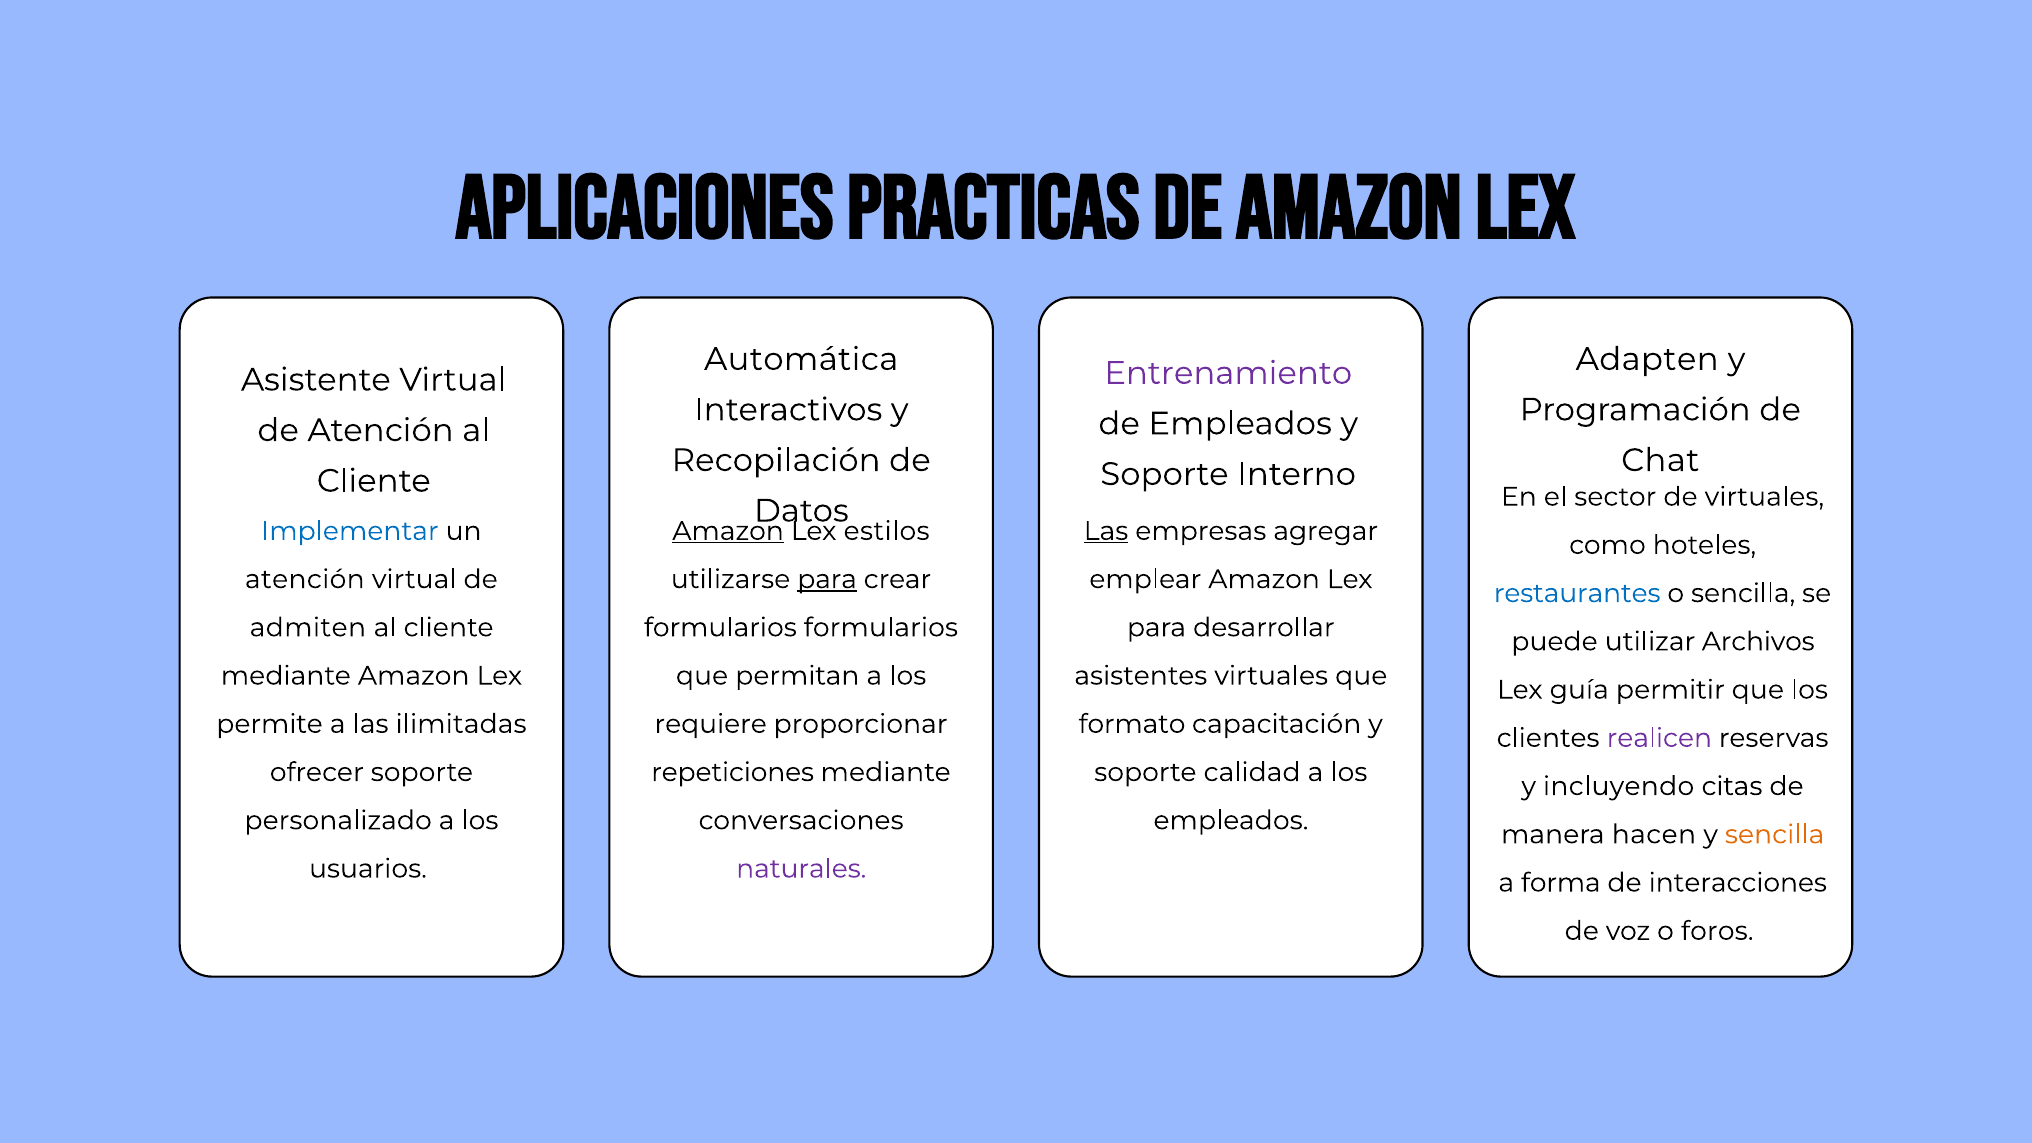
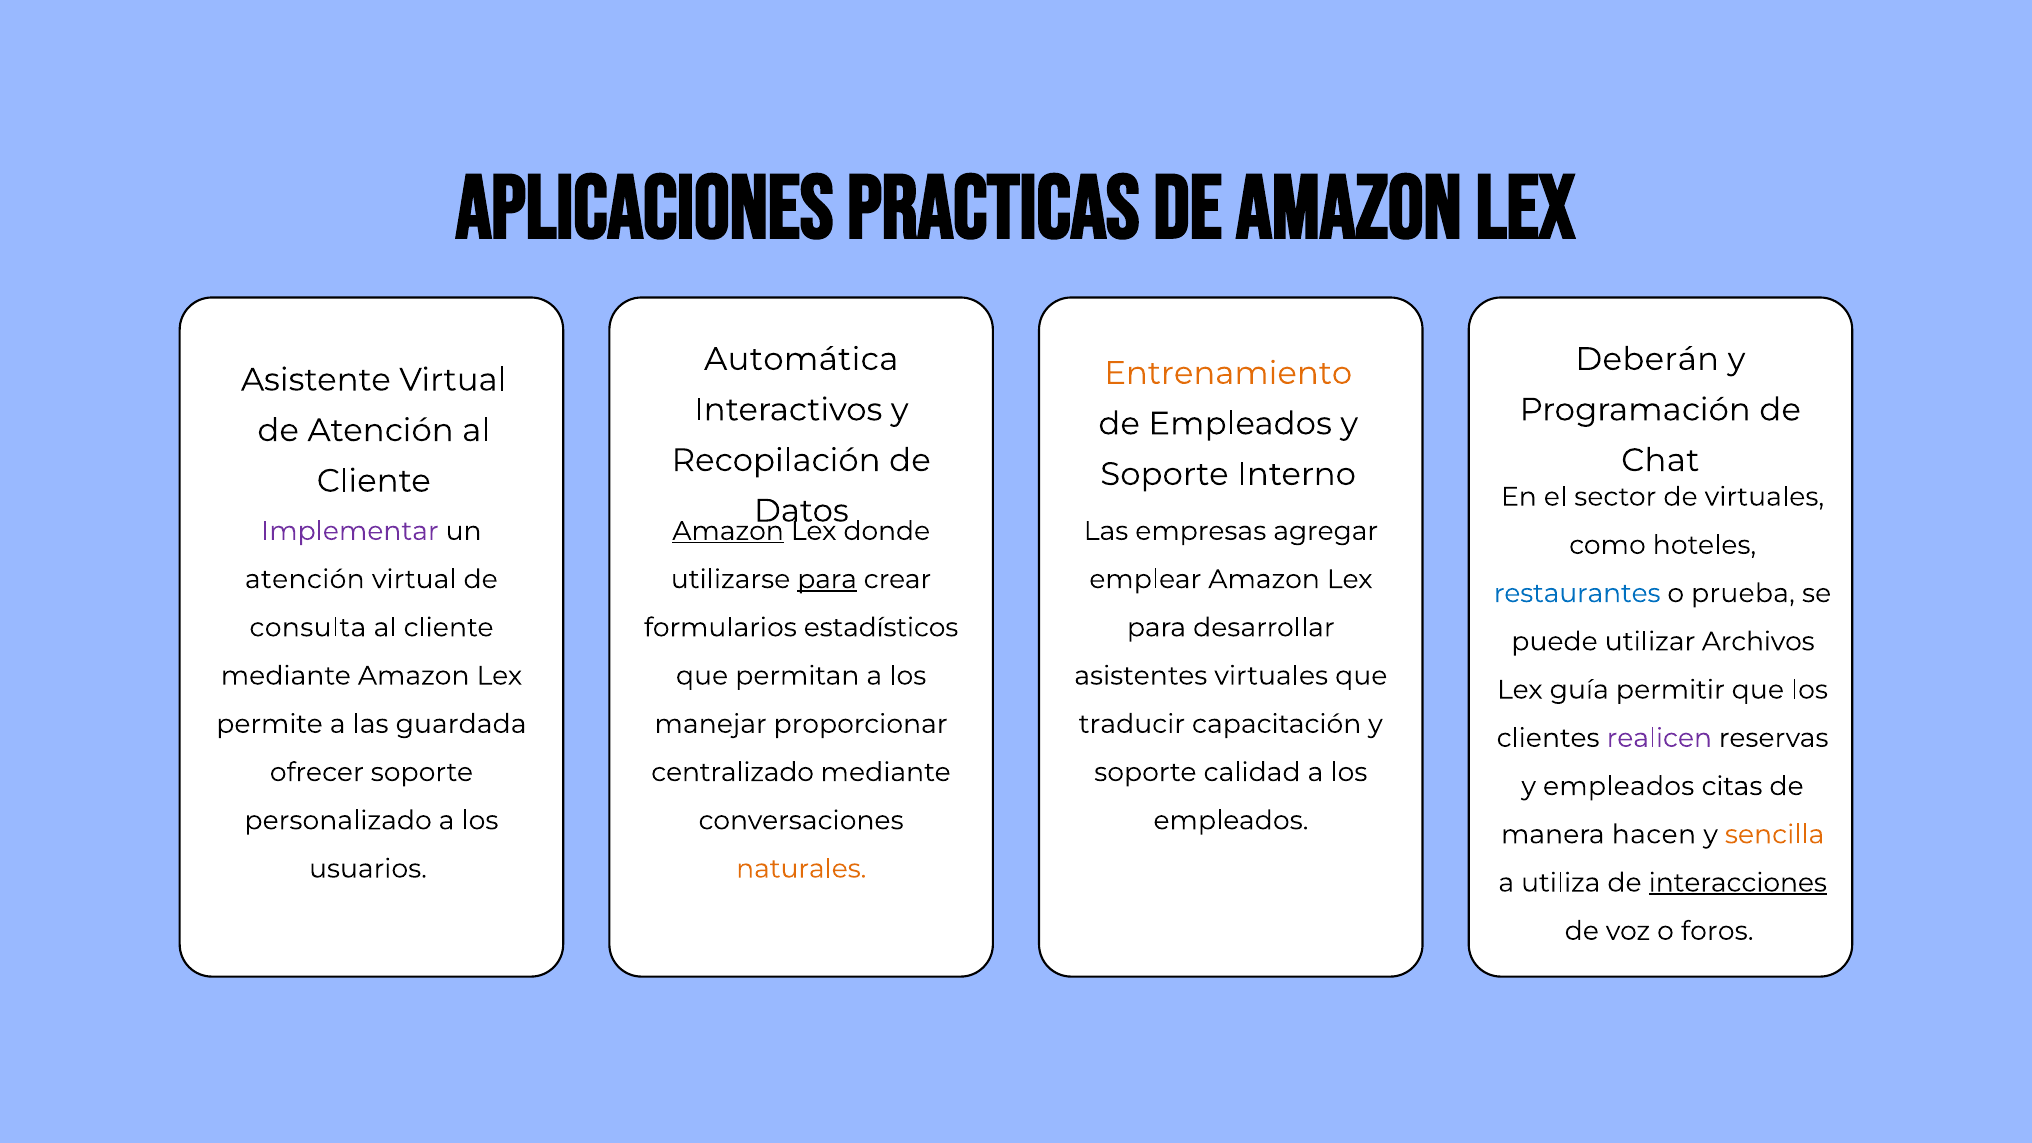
Adapten: Adapten -> Deberán
Entrenamiento colour: purple -> orange
Implementar colour: blue -> purple
estilos: estilos -> donde
Las at (1106, 531) underline: present -> none
o sencilla: sencilla -> prueba
admiten: admiten -> consulta
formularios formularios: formularios -> estadísticos
ilimitadas: ilimitadas -> guardada
requiere: requiere -> manejar
formato: formato -> traducir
repeticiones: repeticiones -> centralizado
y incluyendo: incluyendo -> empleados
naturales colour: purple -> orange
forma: forma -> utiliza
interacciones underline: none -> present
